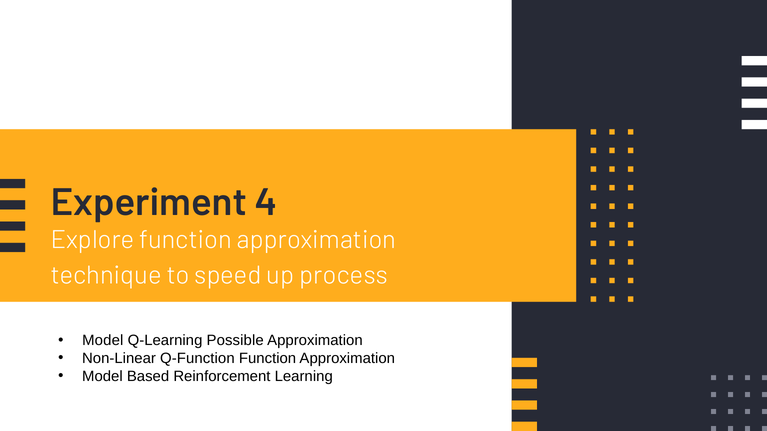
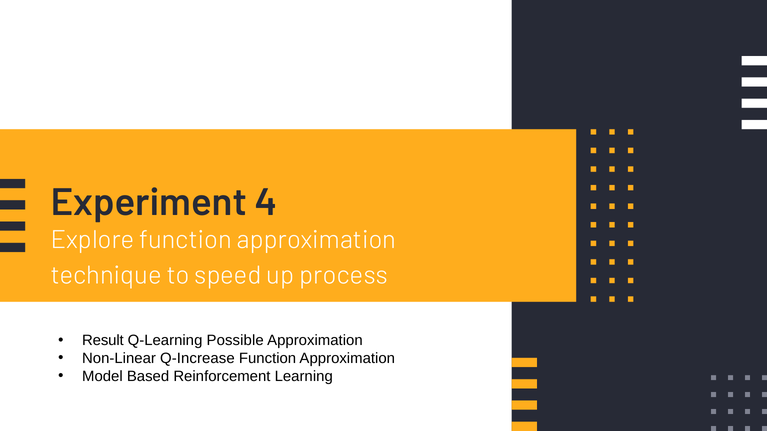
Model at (103, 341): Model -> Result
Q-Function: Q-Function -> Q-Increase
